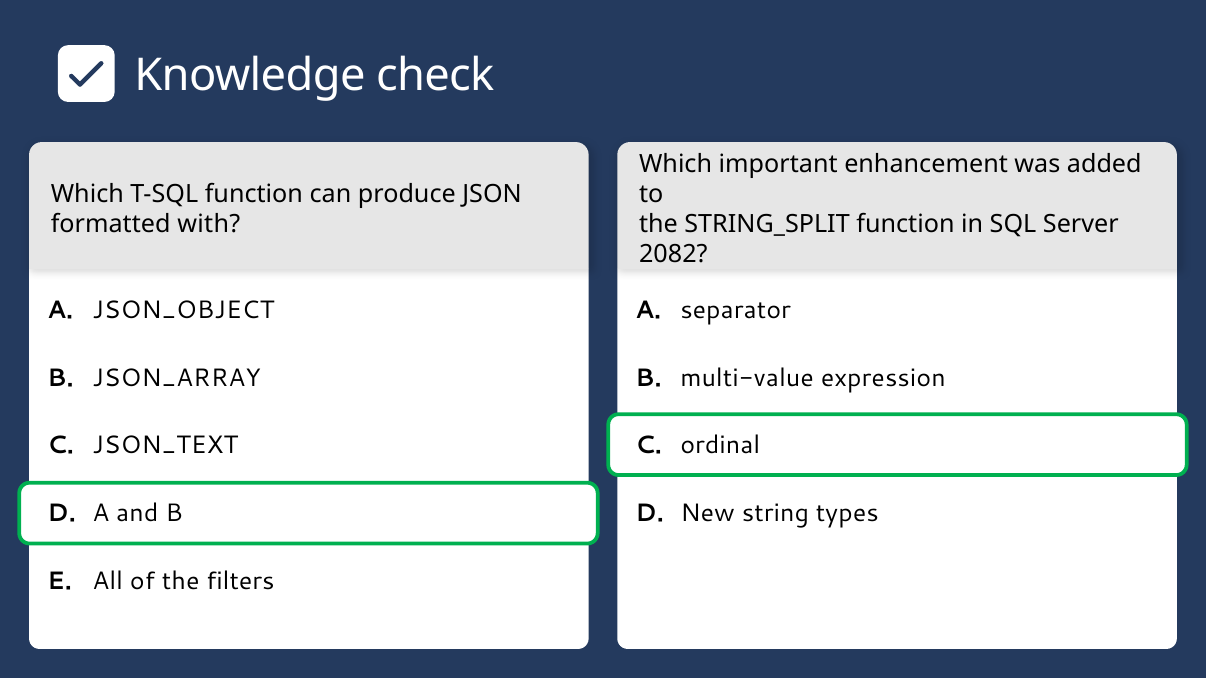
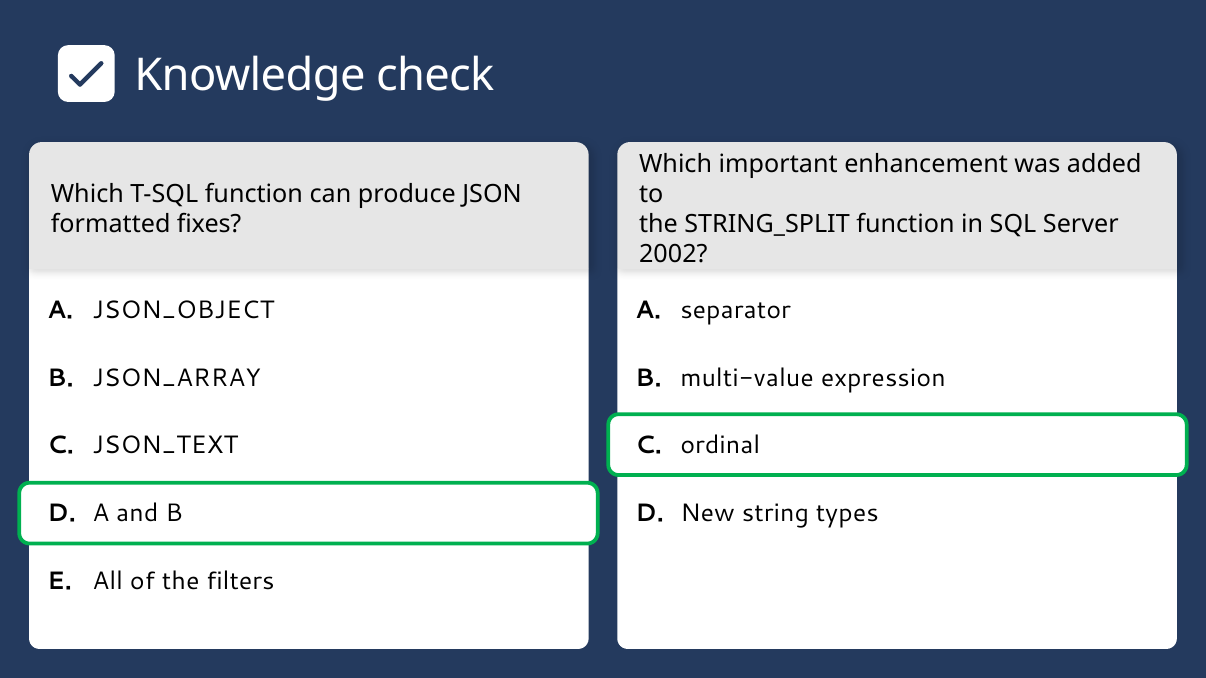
with: with -> fixes
2082: 2082 -> 2002
